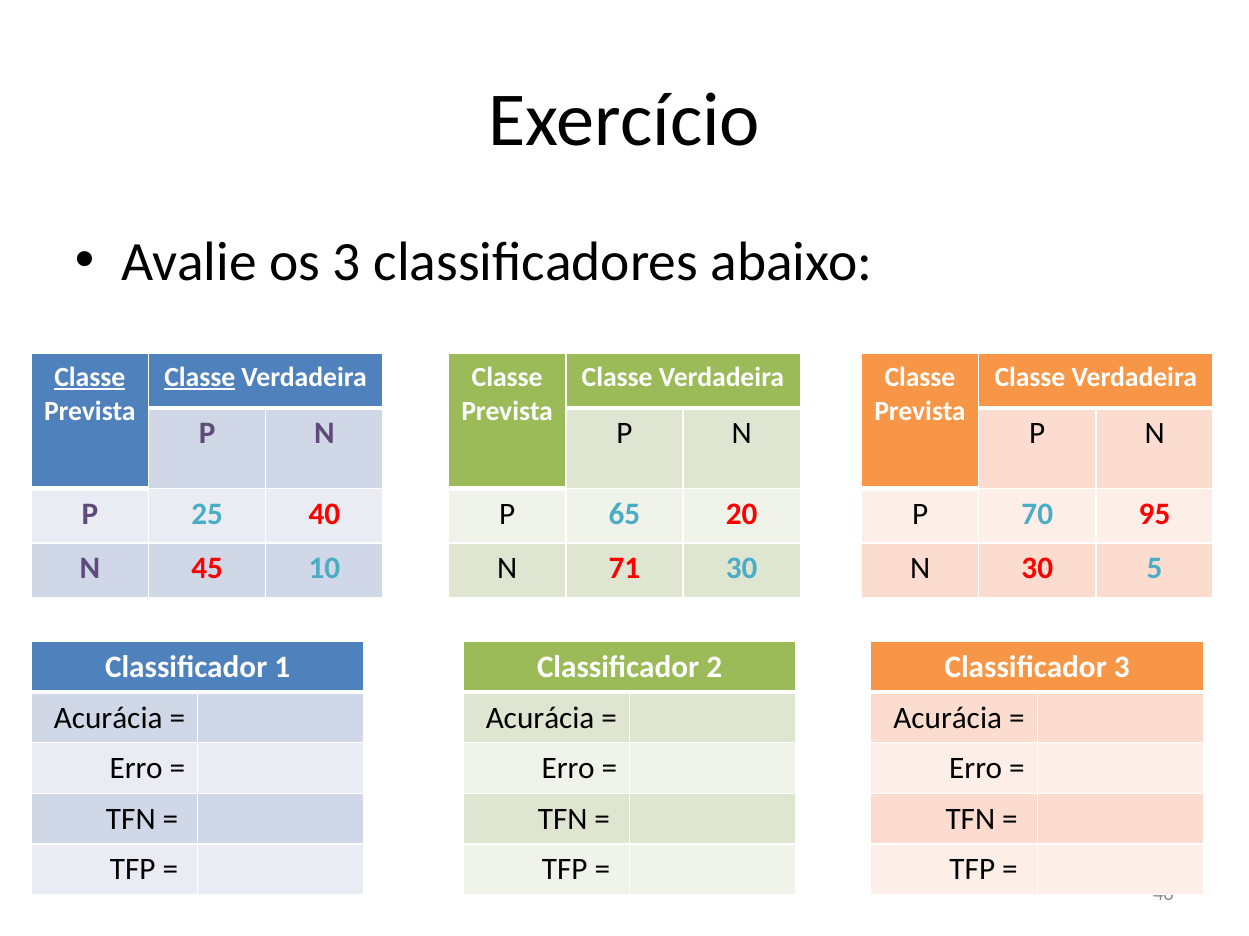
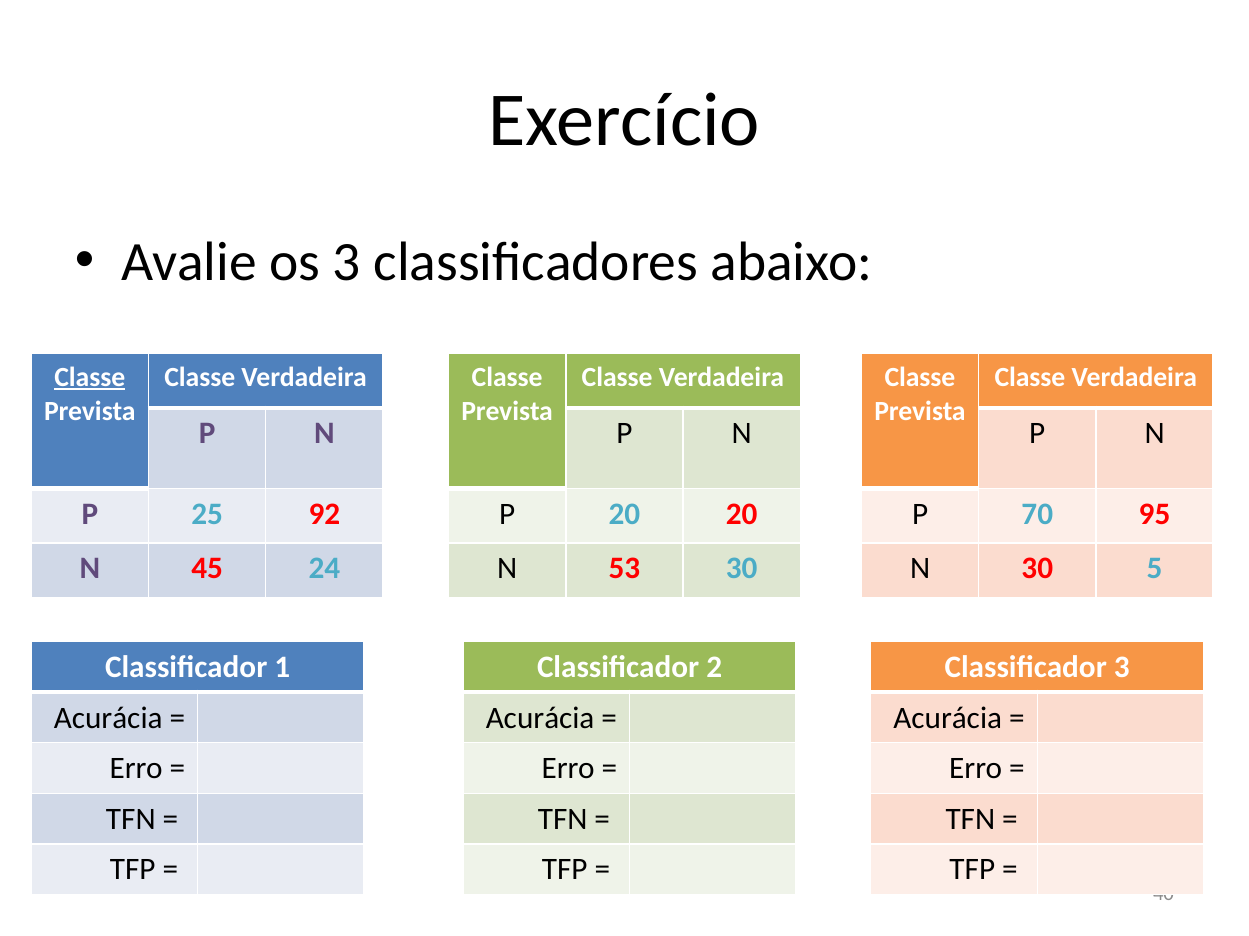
Classe at (200, 377) underline: present -> none
25 40: 40 -> 92
P 65: 65 -> 20
10: 10 -> 24
71: 71 -> 53
